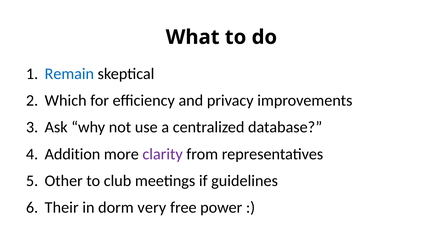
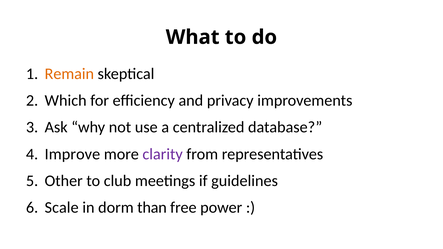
Remain colour: blue -> orange
Addition: Addition -> Improve
Their: Their -> Scale
very: very -> than
